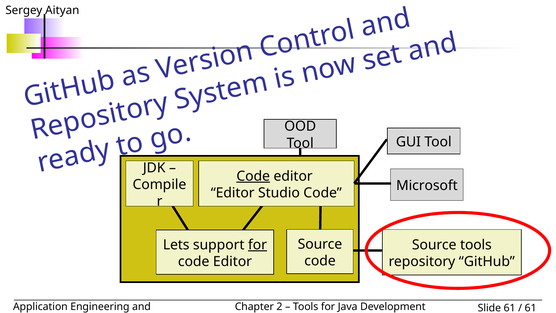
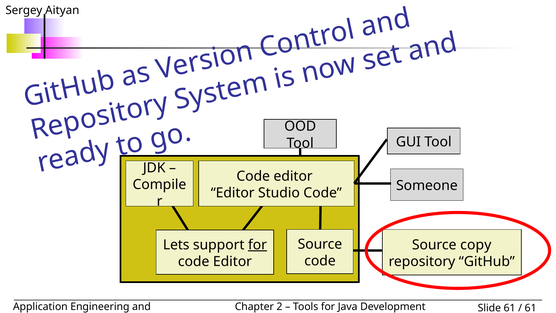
Code at (253, 176) underline: present -> none
Microsoft: Microsoft -> Someone
Source tools: tools -> copy
